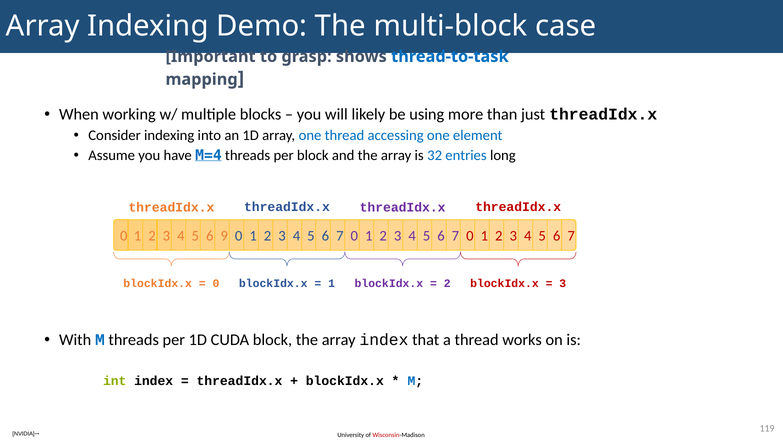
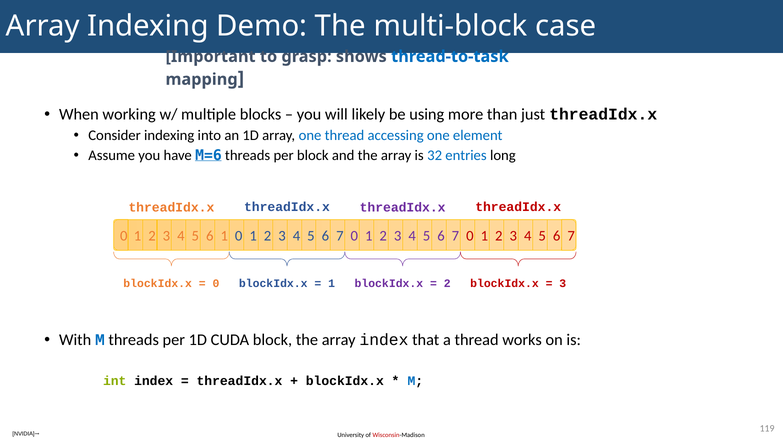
M=4: M=4 -> M=6
6 9: 9 -> 1
